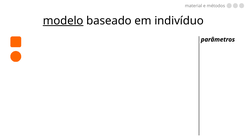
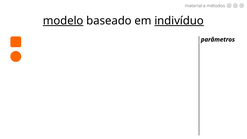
indivíduo underline: none -> present
